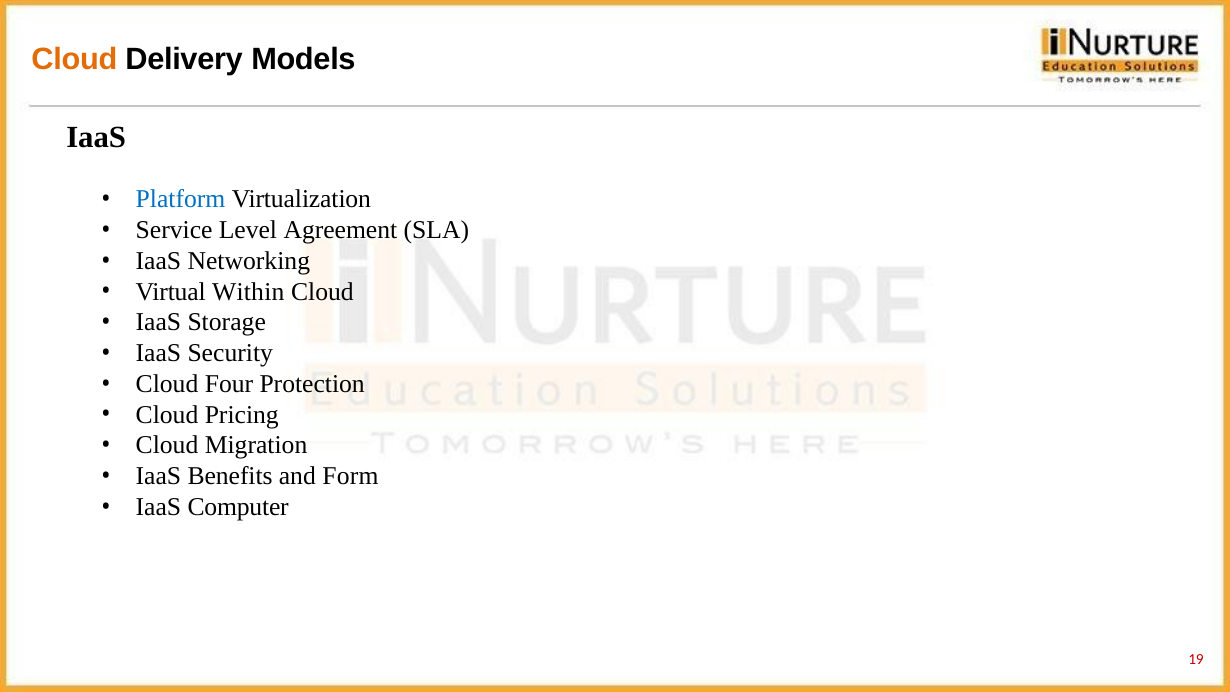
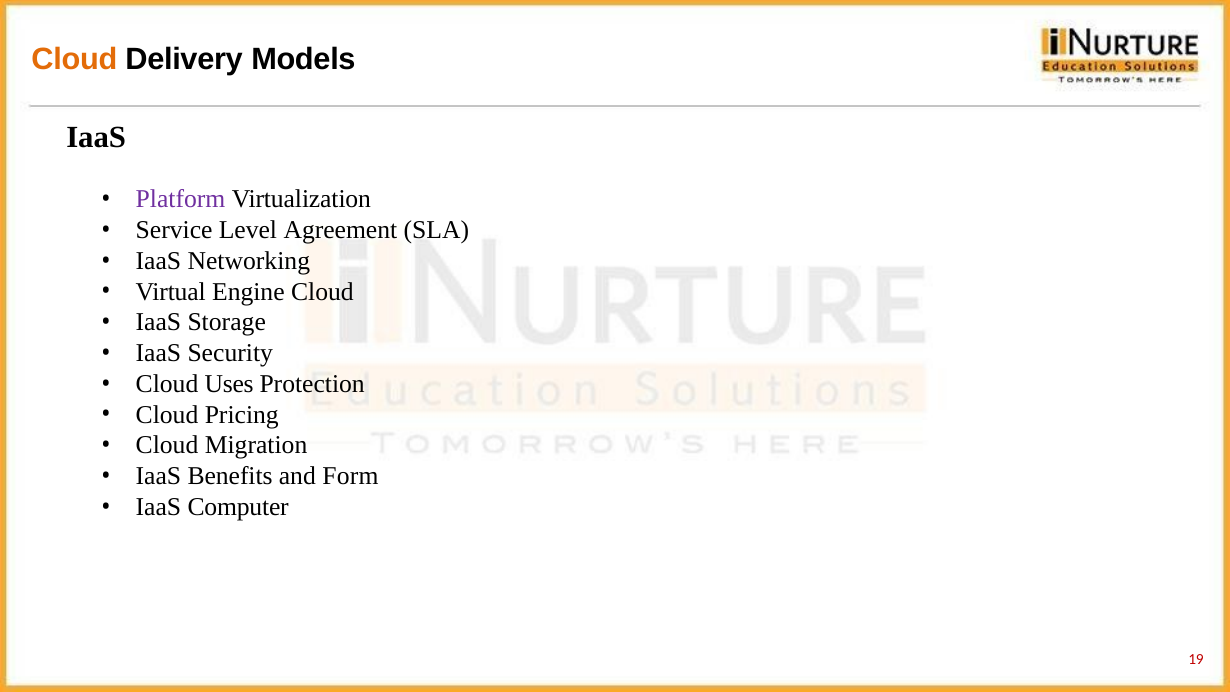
Platform colour: blue -> purple
Within: Within -> Engine
Four: Four -> Uses
